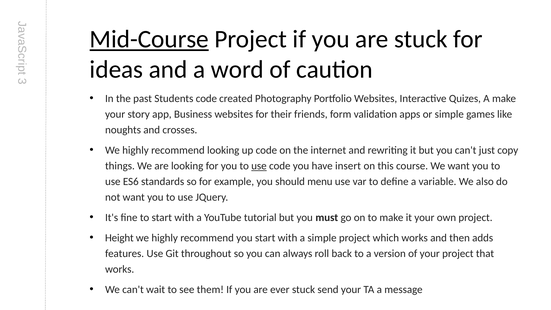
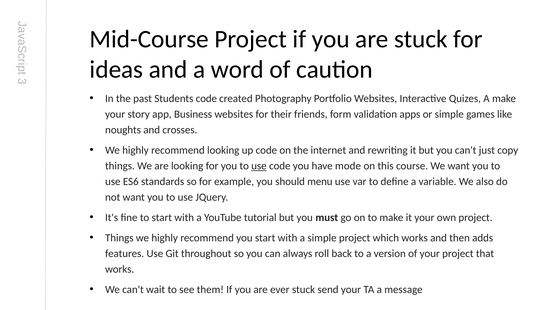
Mid-Course underline: present -> none
insert: insert -> mode
Height at (119, 238): Height -> Things
